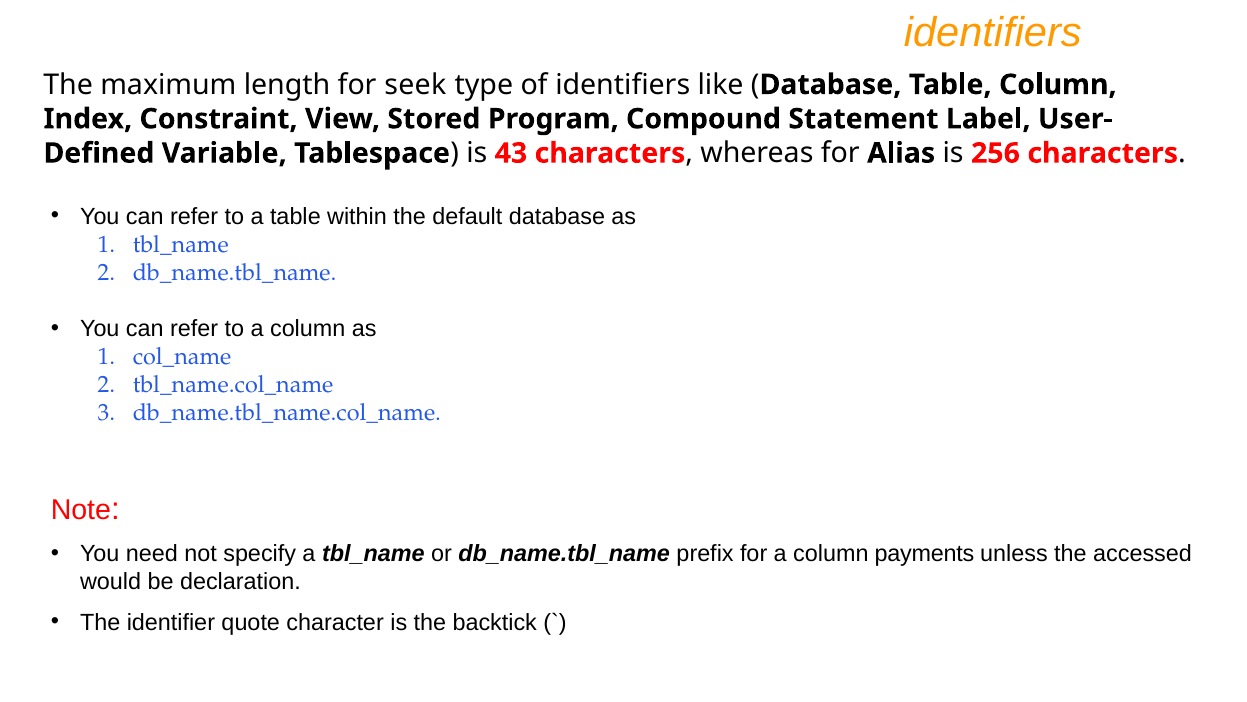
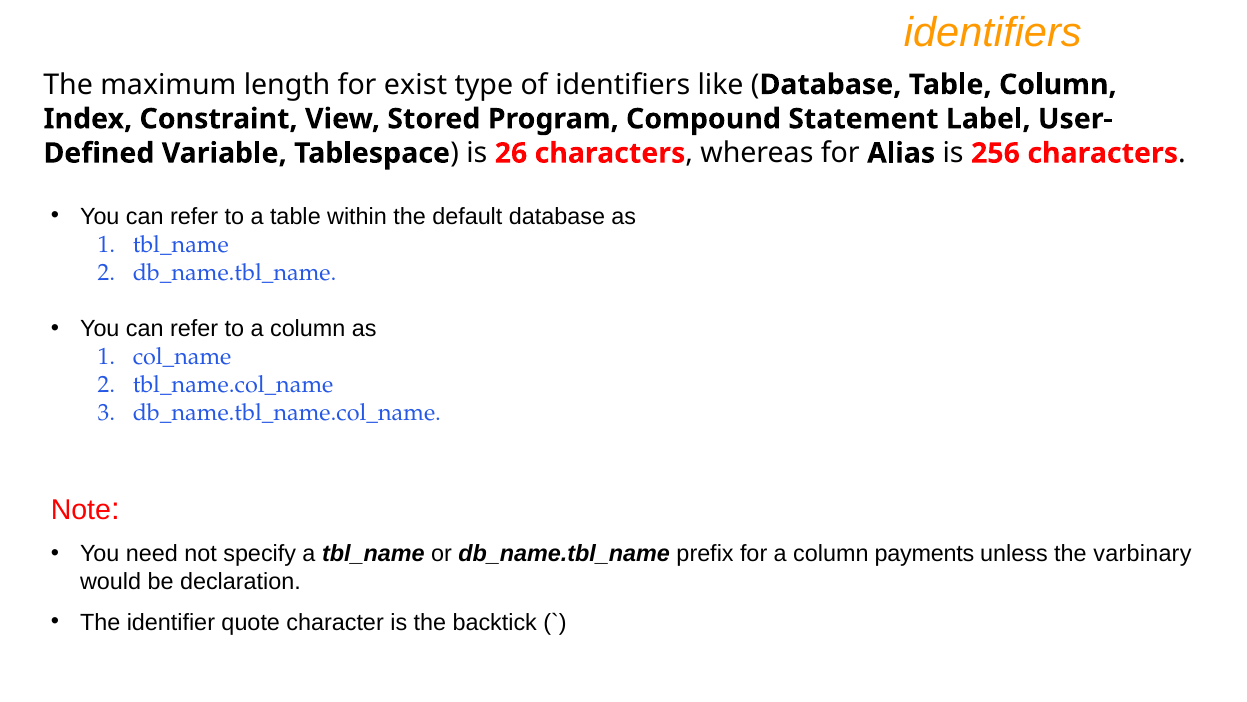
seek: seek -> exist
43: 43 -> 26
accessed: accessed -> varbinary
